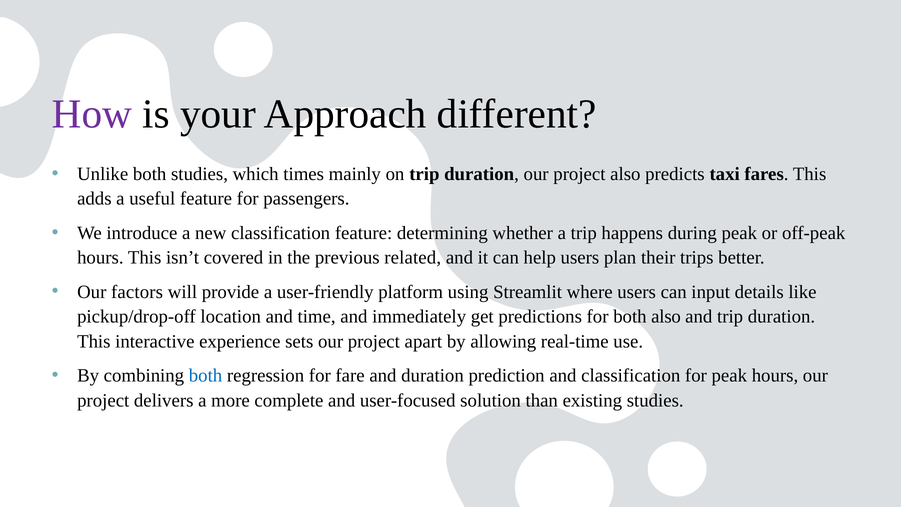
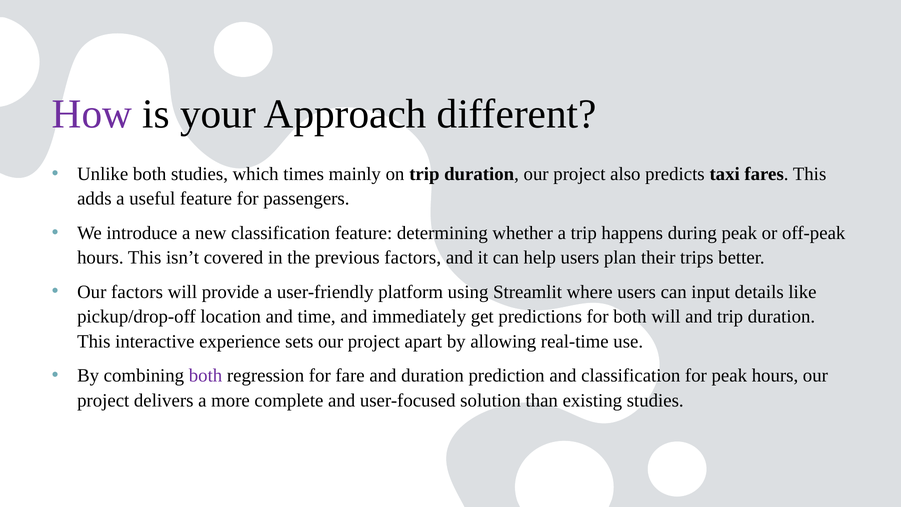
previous related: related -> factors
both also: also -> will
both at (206, 375) colour: blue -> purple
